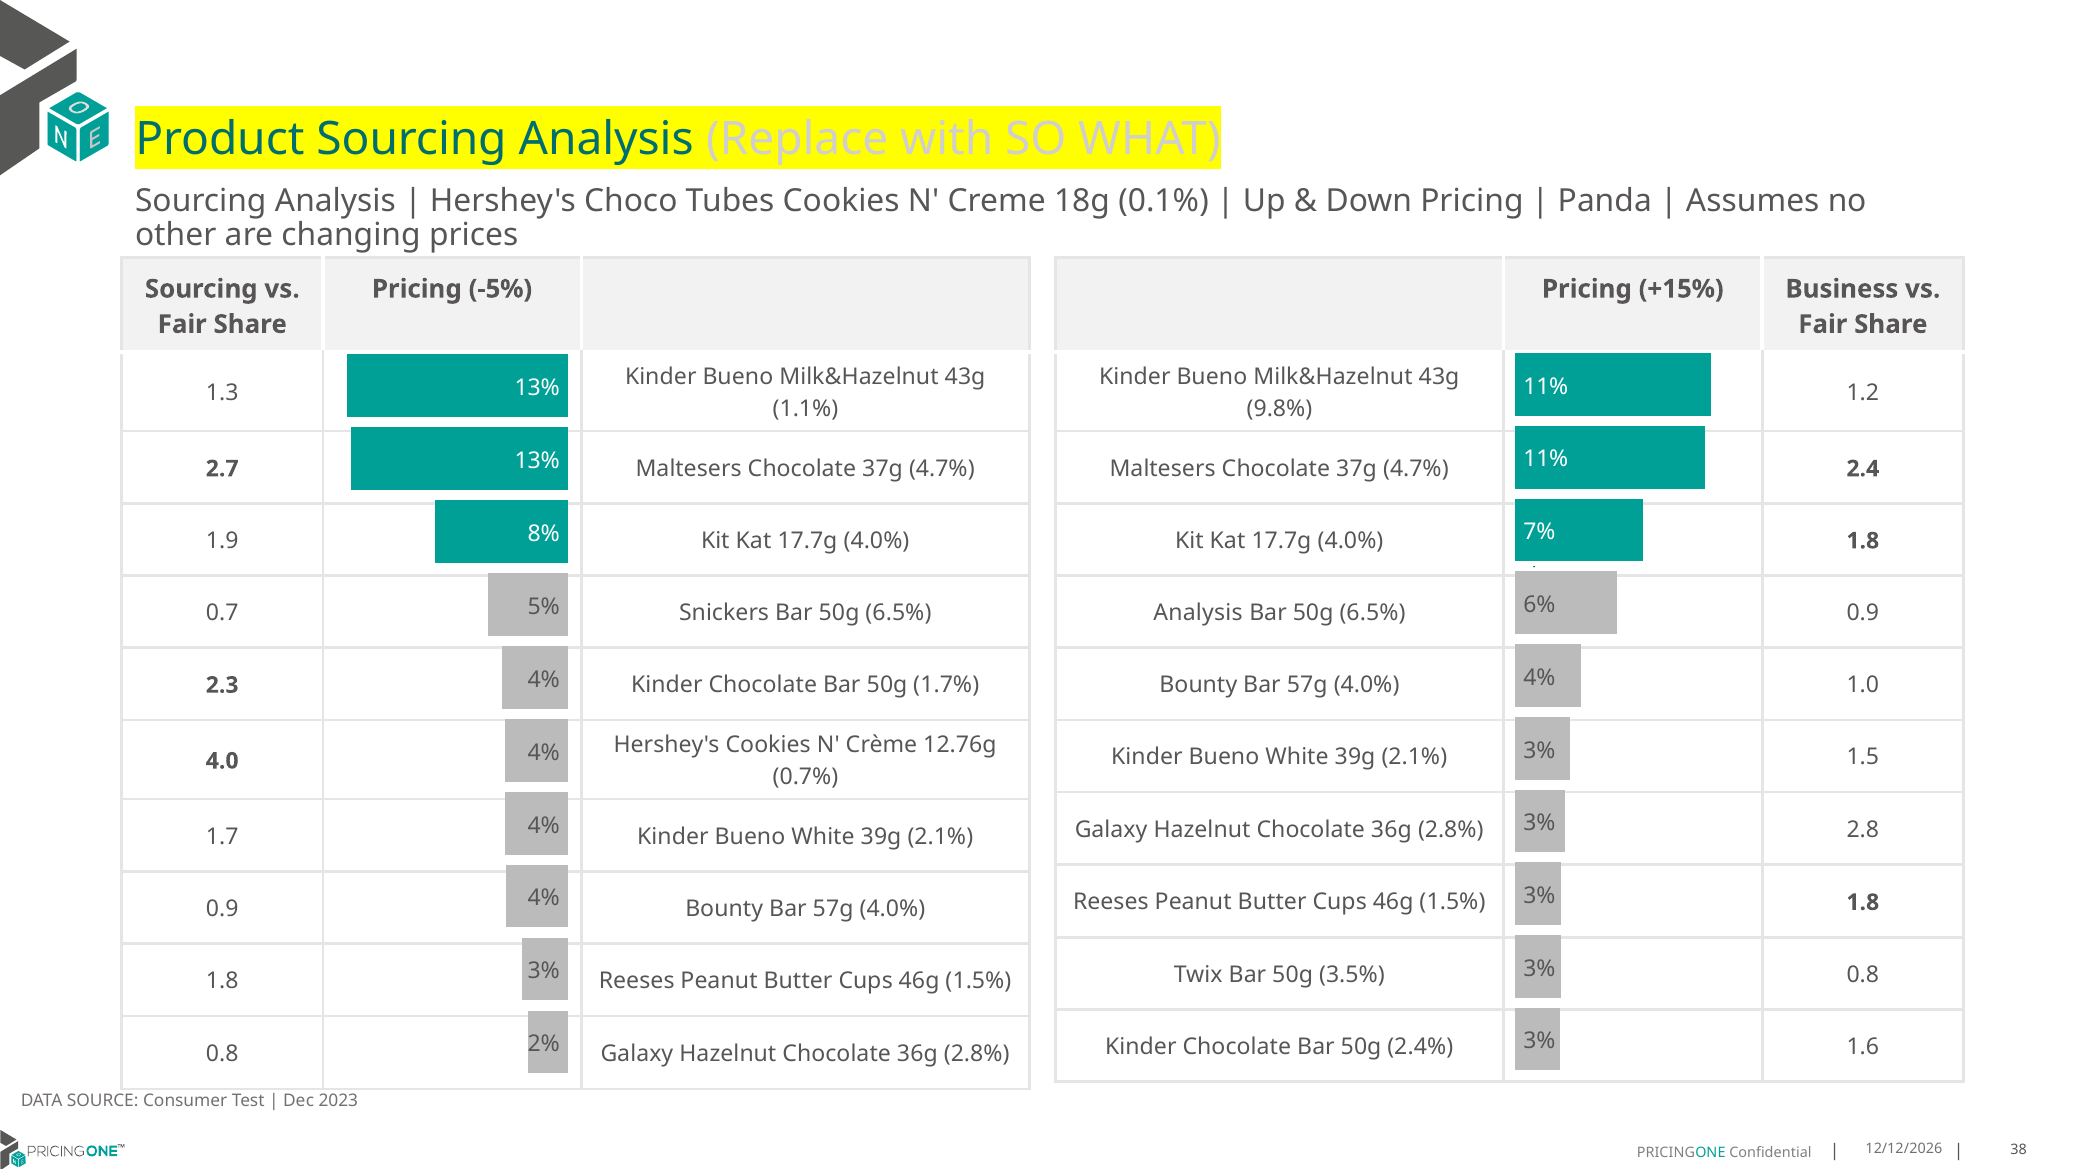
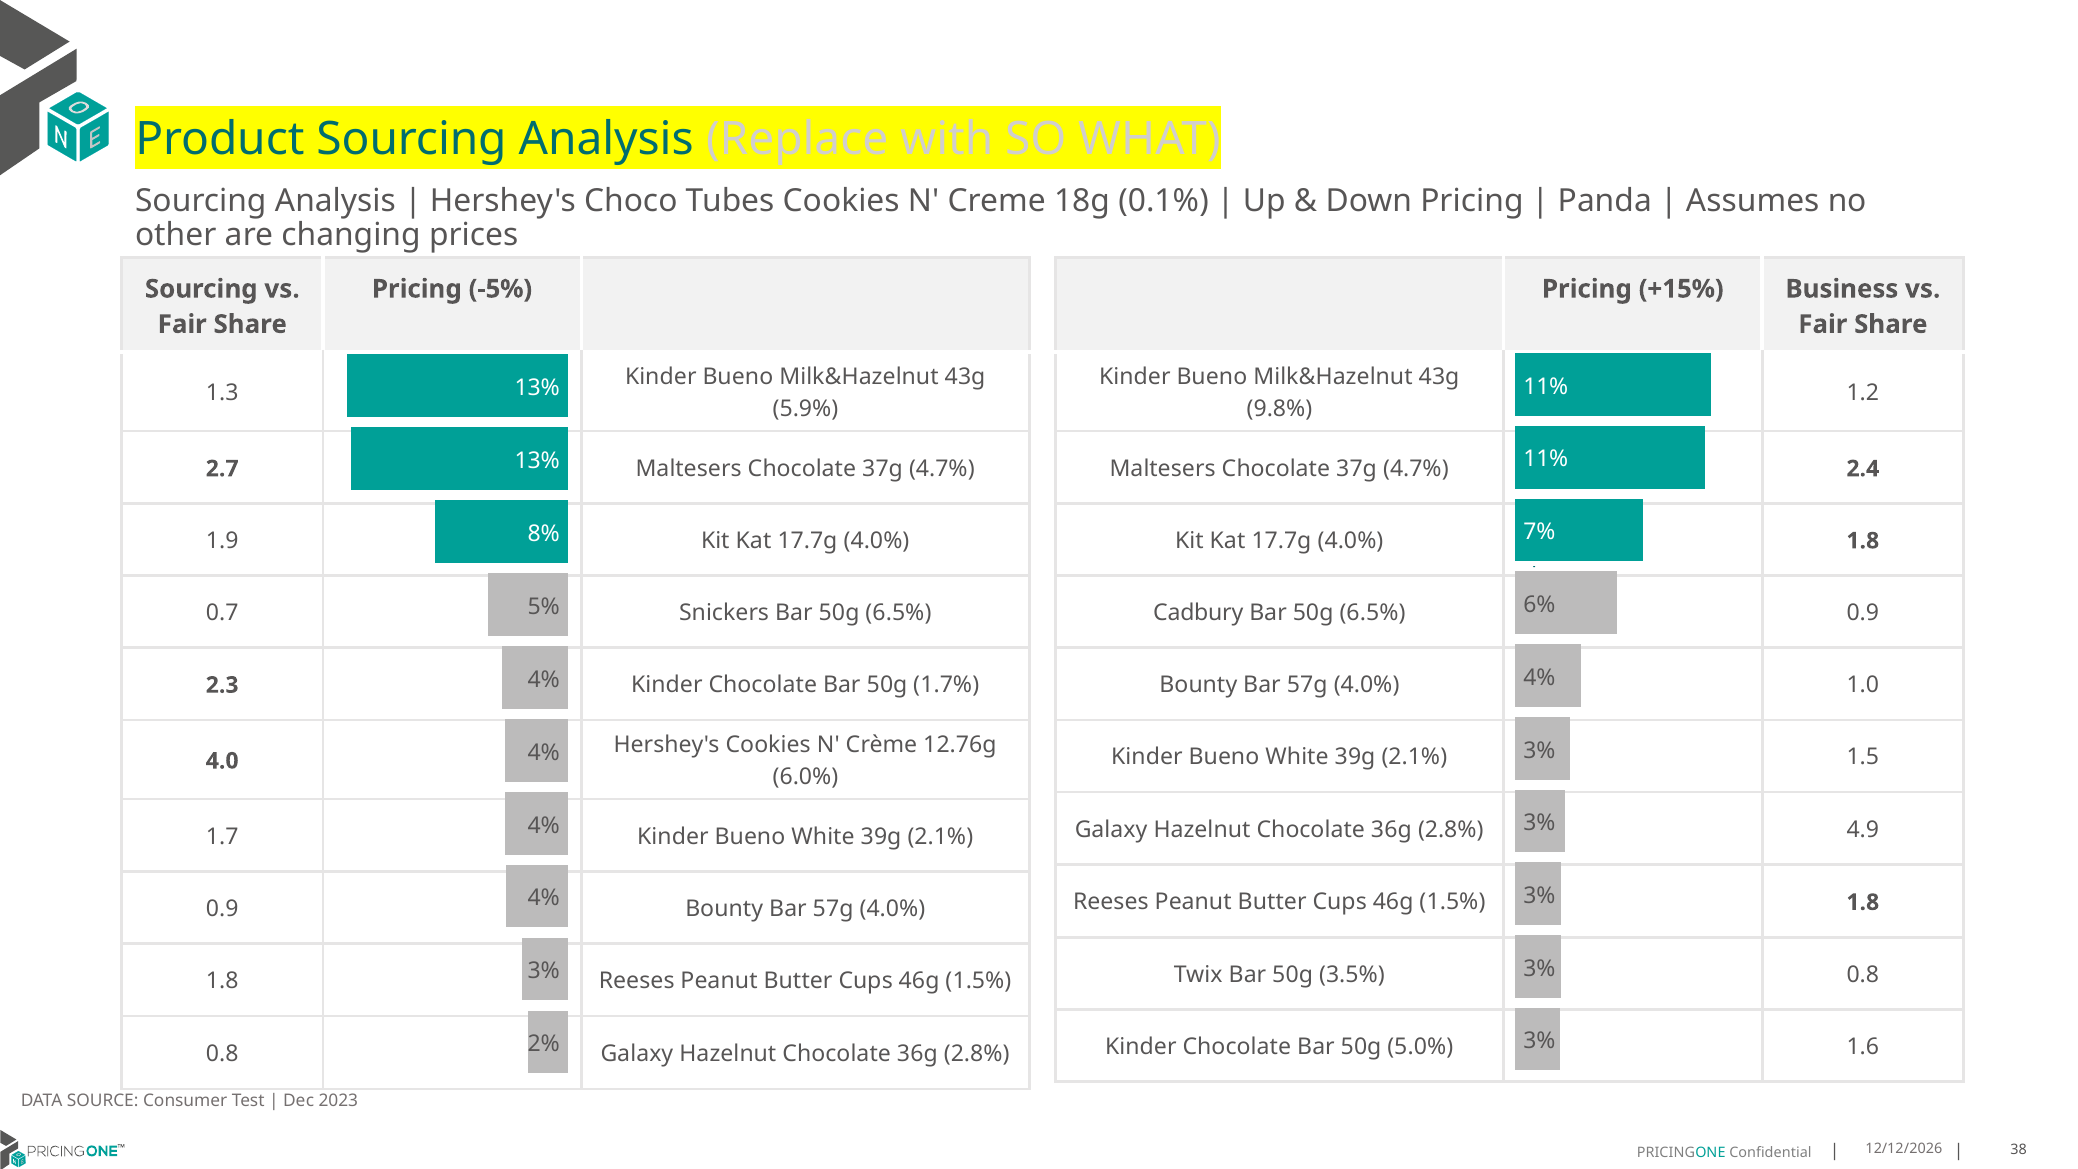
1.1%: 1.1% -> 5.9%
Analysis at (1198, 613): Analysis -> Cadbury
0.7%: 0.7% -> 6.0%
2.8: 2.8 -> 4.9
2.4%: 2.4% -> 5.0%
